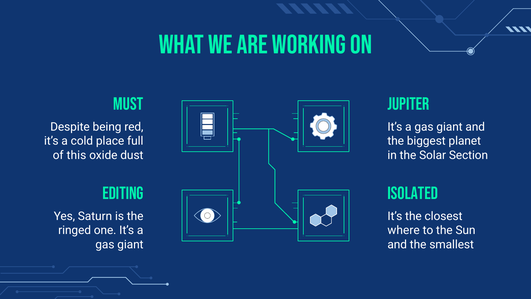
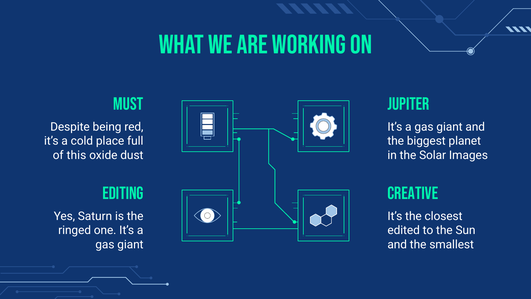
Section: Section -> Images
ISOLATED: ISOLATED -> CREATIVE
where: where -> edited
